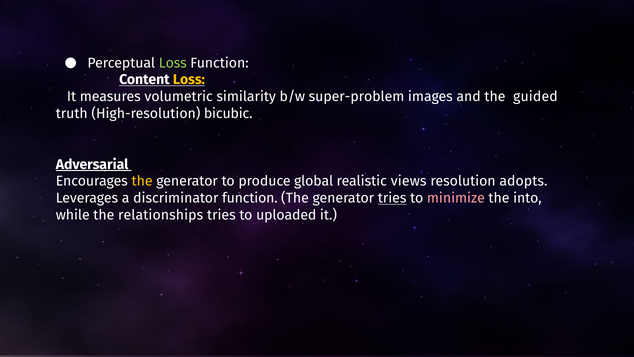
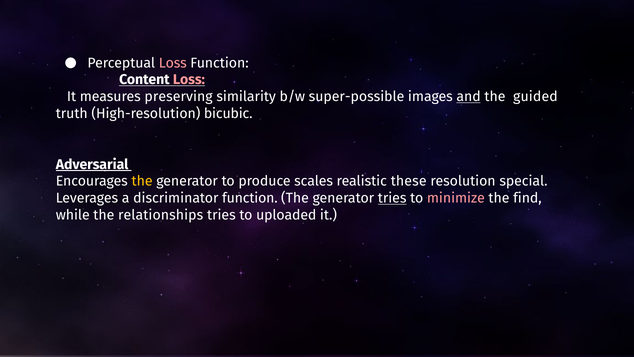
Loss at (173, 63) colour: light green -> pink
Loss at (189, 80) colour: yellow -> pink
volumetric: volumetric -> preserving
super-problem: super-problem -> super-possible
and underline: none -> present
global: global -> scales
views: views -> these
adopts: adopts -> special
into: into -> find
